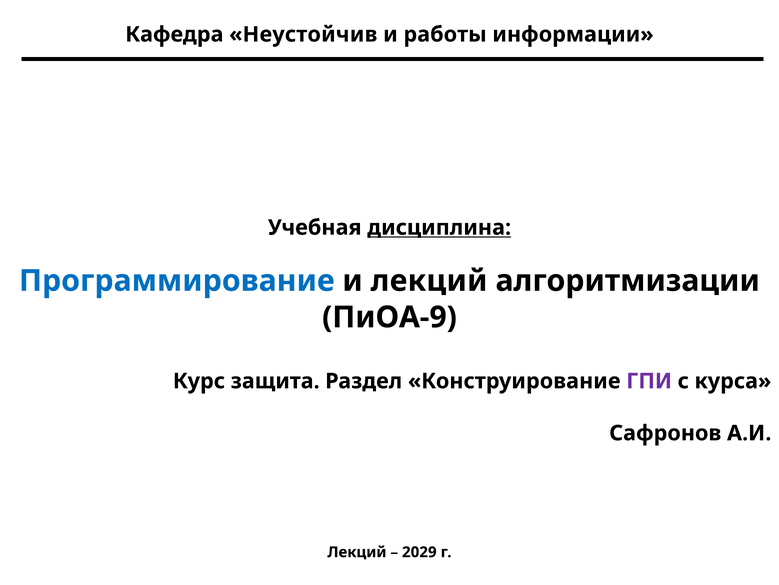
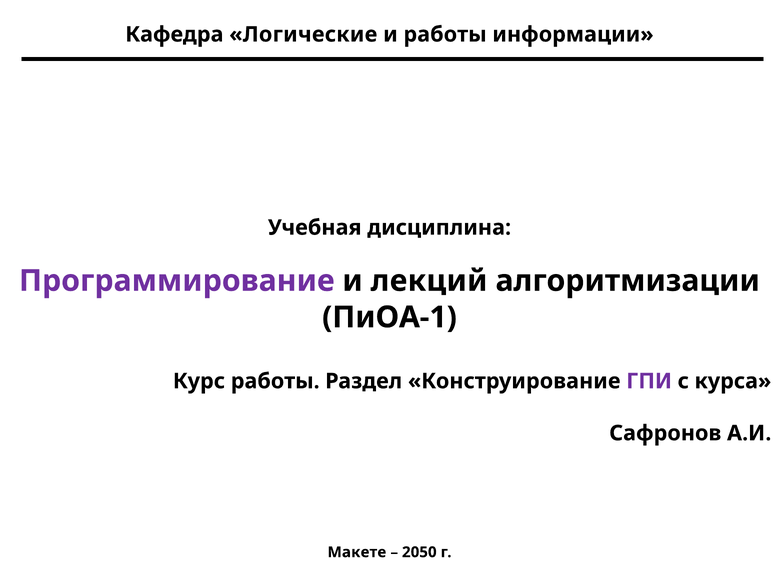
Неустойчив: Неустойчив -> Логические
дисциплина underline: present -> none
Программирование colour: blue -> purple
ПиОА-9: ПиОА-9 -> ПиОА-1
Курс защита: защита -> работы
Лекций at (357, 551): Лекций -> Макете
2029: 2029 -> 2050
